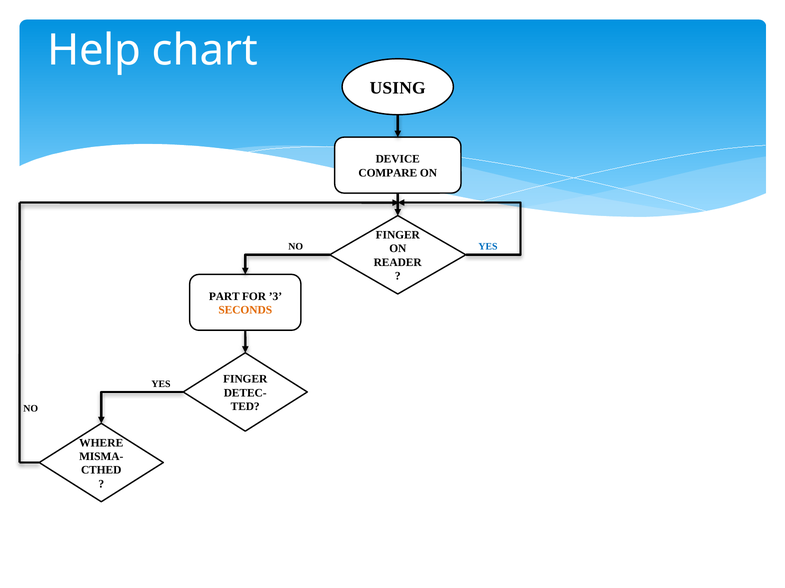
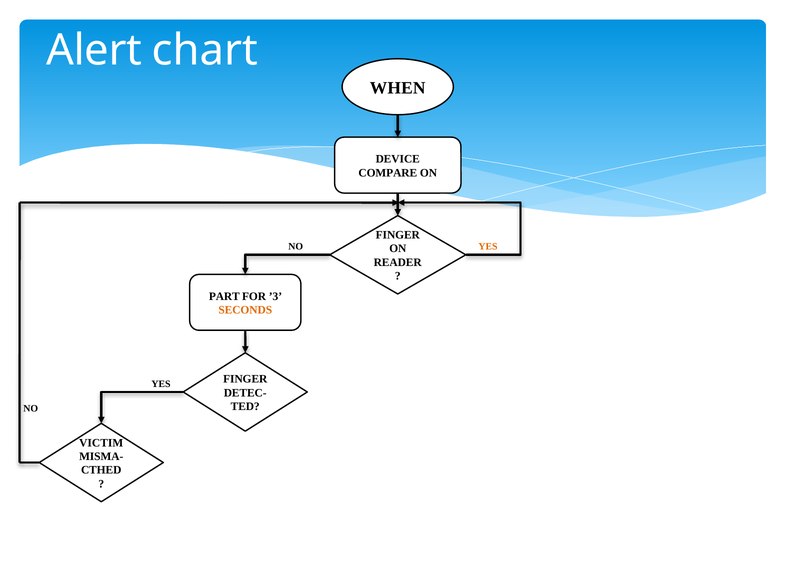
Help: Help -> Alert
USING: USING -> WHEN
YES at (488, 247) colour: blue -> orange
WHERE: WHERE -> VICTIM
